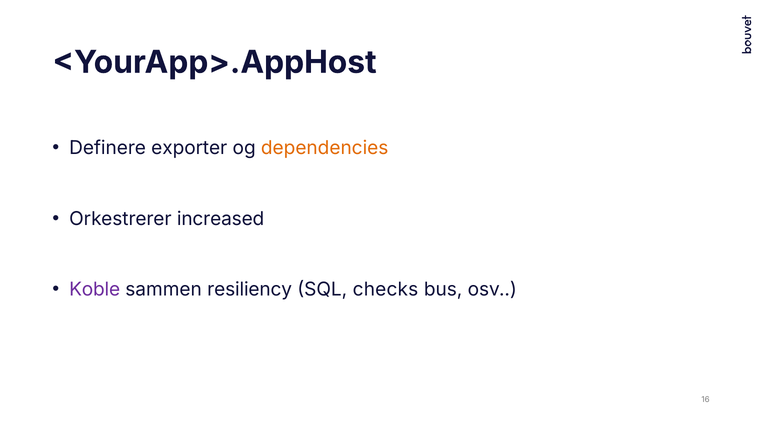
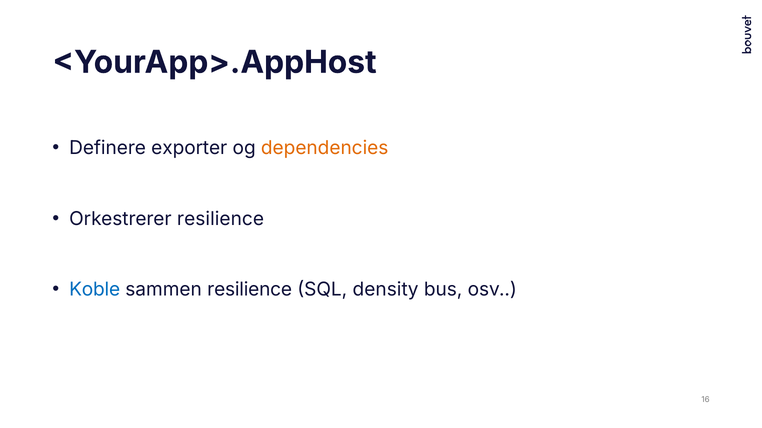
Orkestrerer increased: increased -> resilience
Koble colour: purple -> blue
sammen resiliency: resiliency -> resilience
checks: checks -> density
